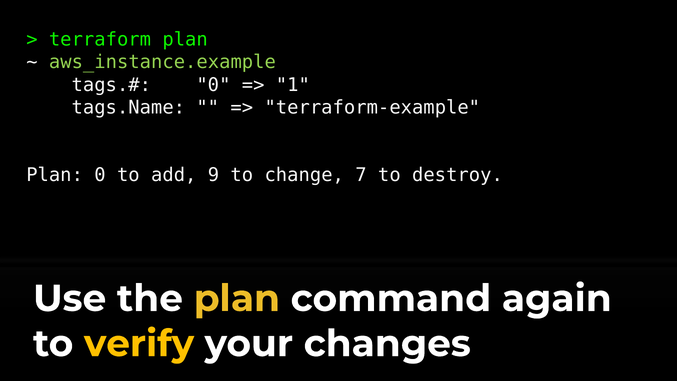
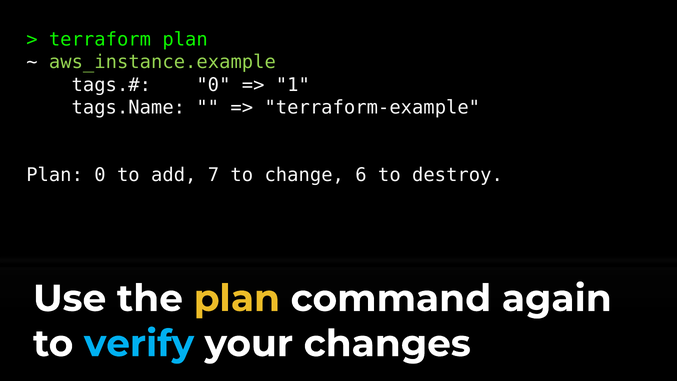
9: 9 -> 7
7: 7 -> 6
verify colour: yellow -> light blue
